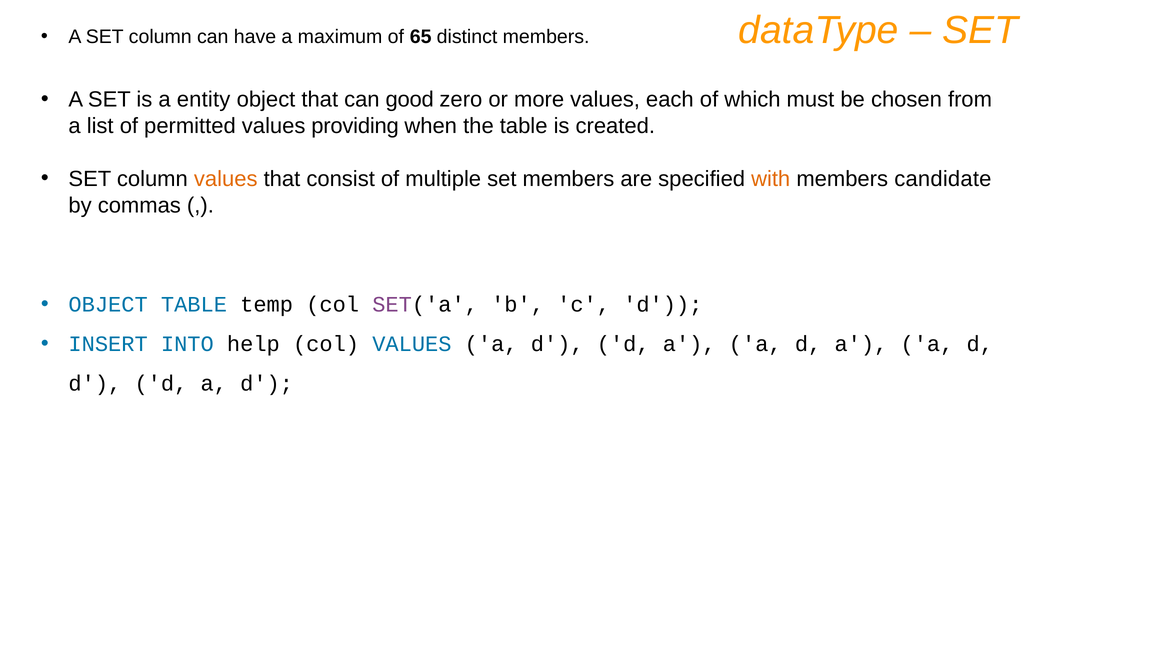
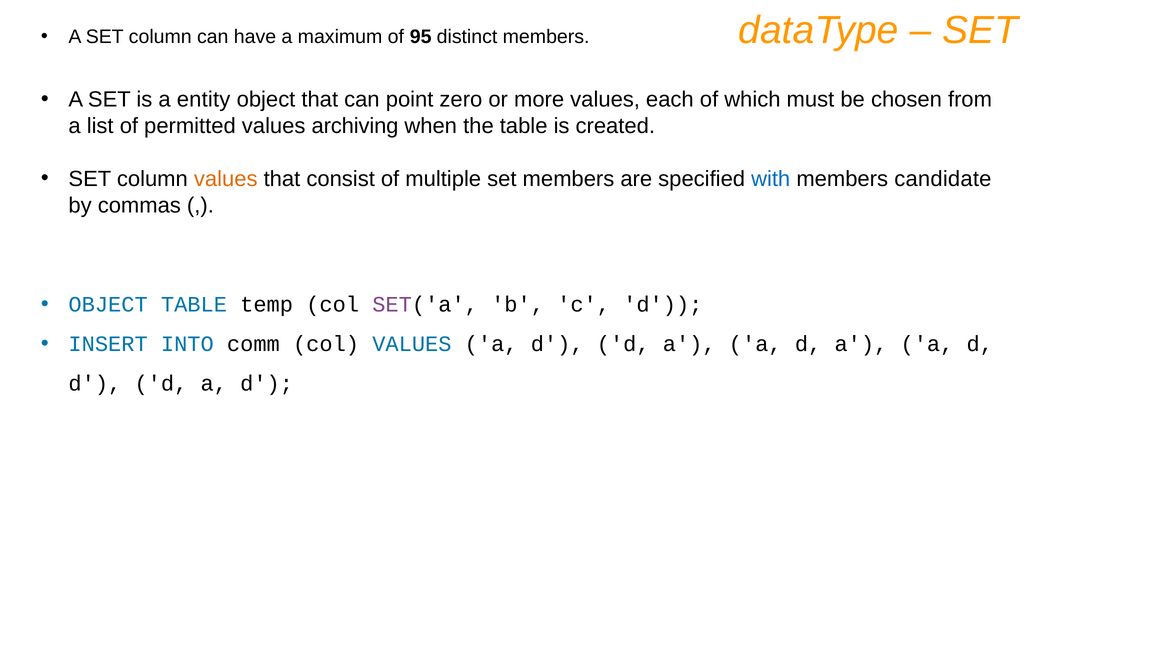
65: 65 -> 95
good: good -> point
providing: providing -> archiving
with colour: orange -> blue
help: help -> comm
